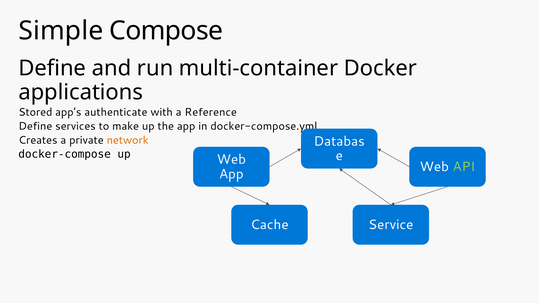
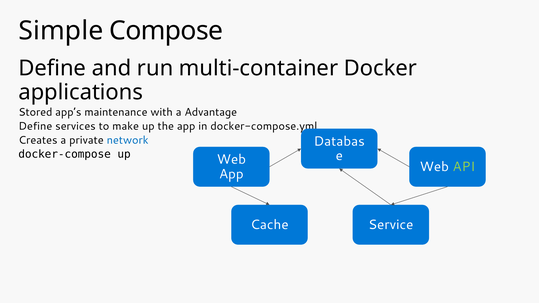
authenticate: authenticate -> maintenance
Reference: Reference -> Advantage
network colour: orange -> blue
